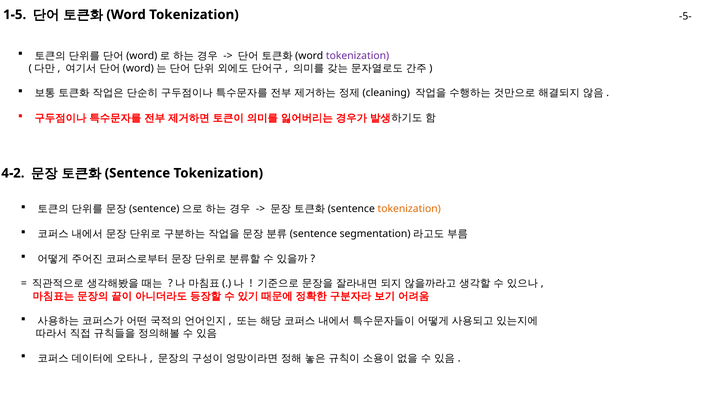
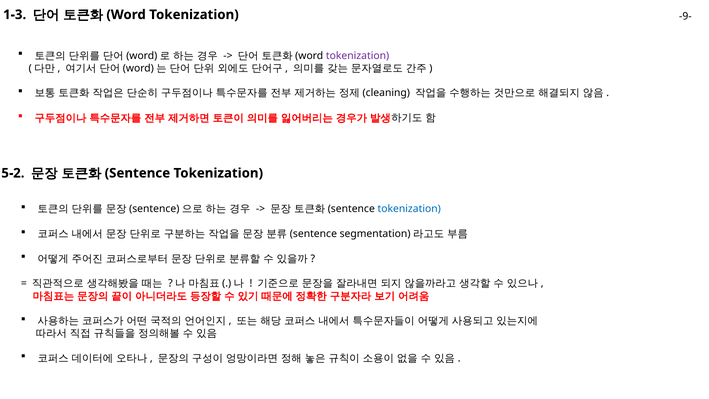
1-5: 1-5 -> 1-3
-5-: -5- -> -9-
4-2: 4-2 -> 5-2
tokenization at (409, 209) colour: orange -> blue
